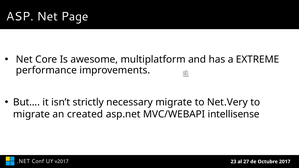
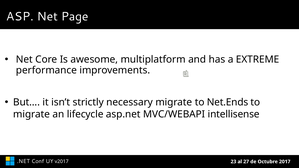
Net.Very: Net.Very -> Net.Ends
created: created -> lifecycle
